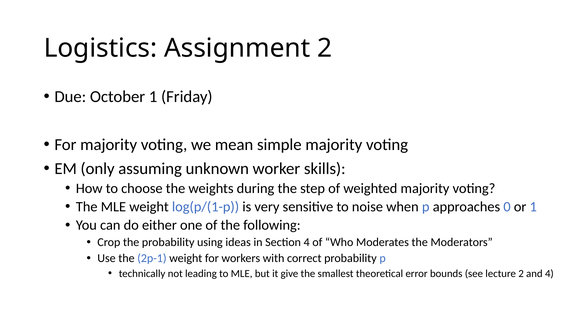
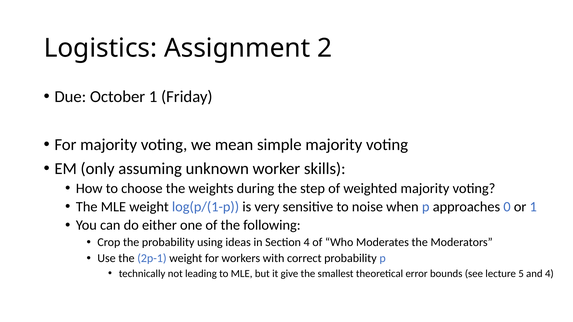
lecture 2: 2 -> 5
